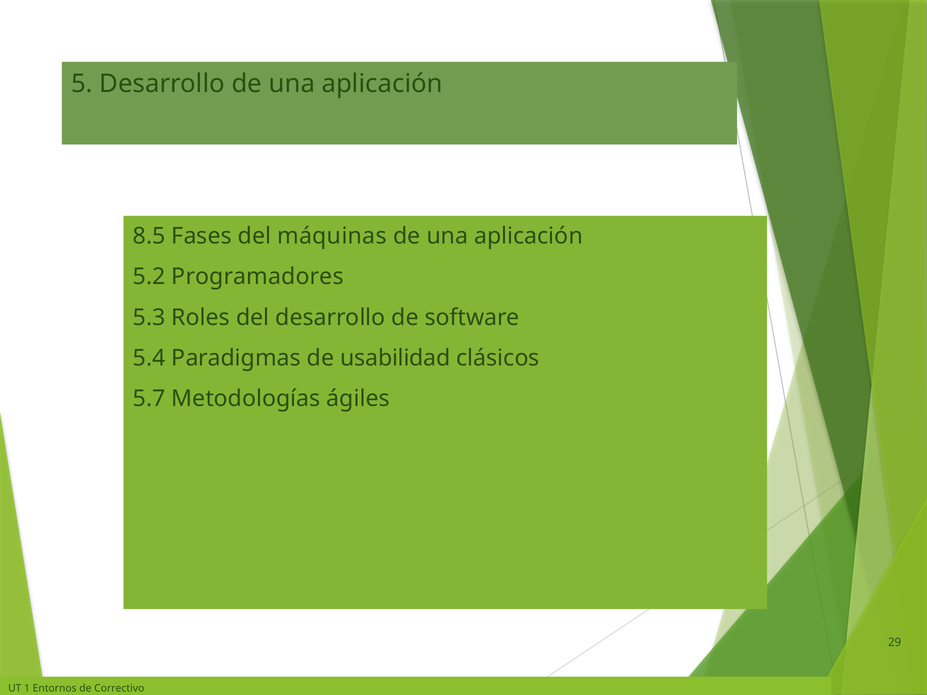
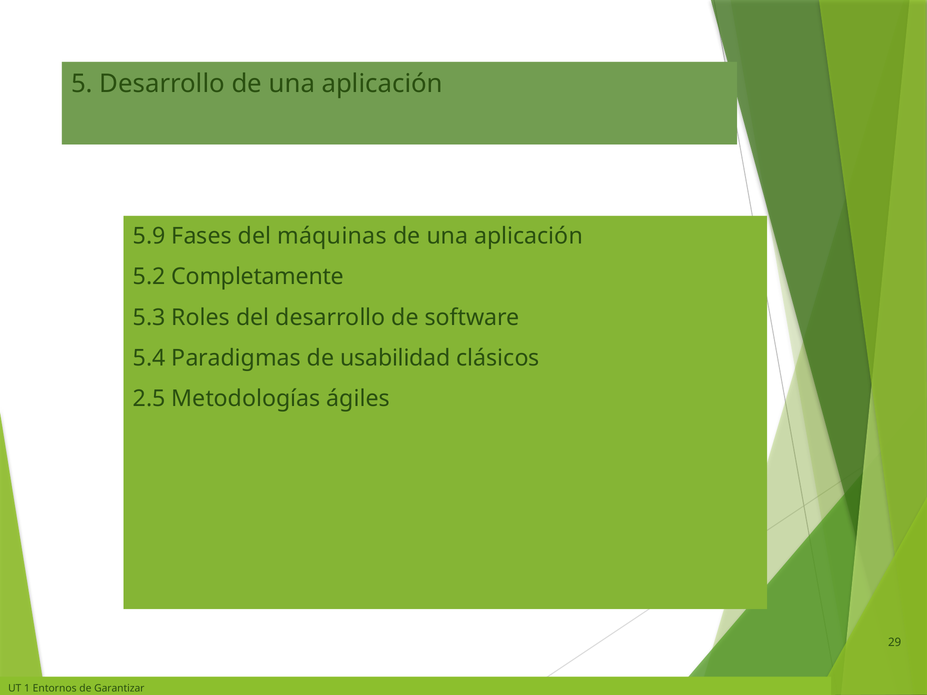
8.5: 8.5 -> 5.9
Programadores: Programadores -> Completamente
5.7: 5.7 -> 2.5
Correctivo: Correctivo -> Garantizar
